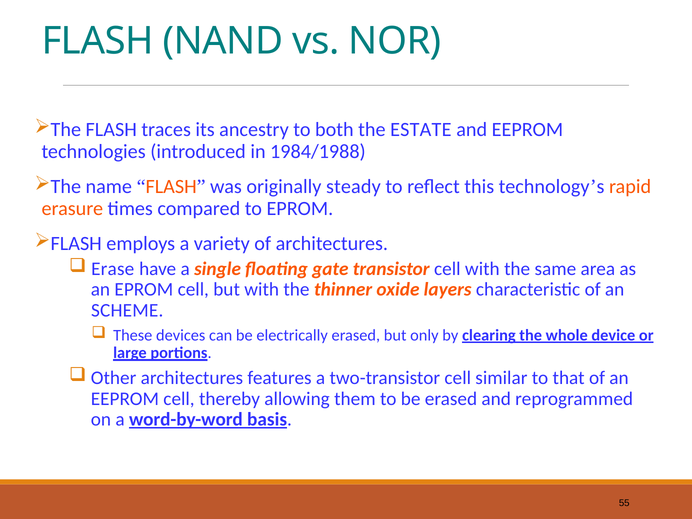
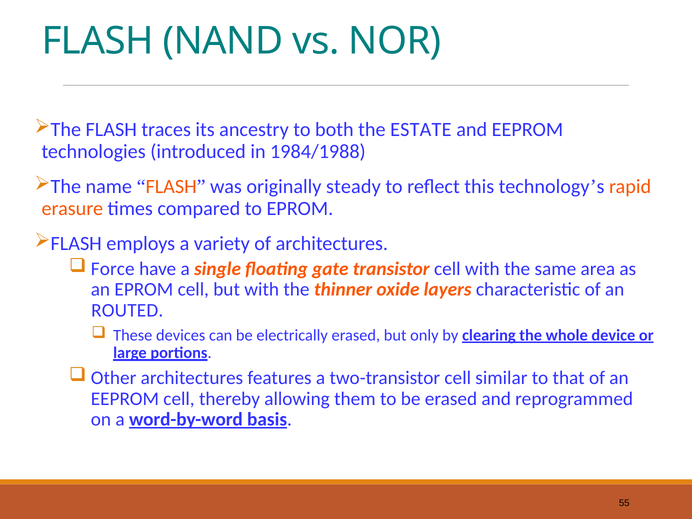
Erase: Erase -> Force
SCHEME: SCHEME -> ROUTED
